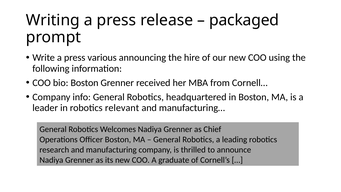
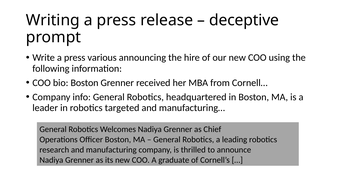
packaged: packaged -> deceptive
relevant: relevant -> targeted
